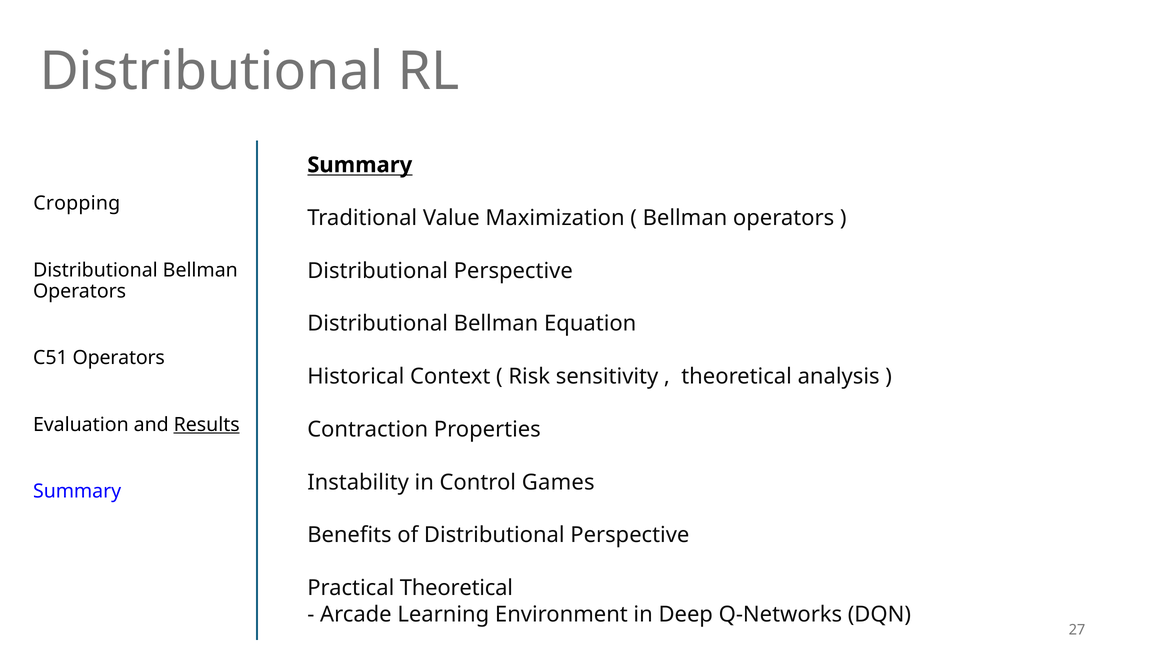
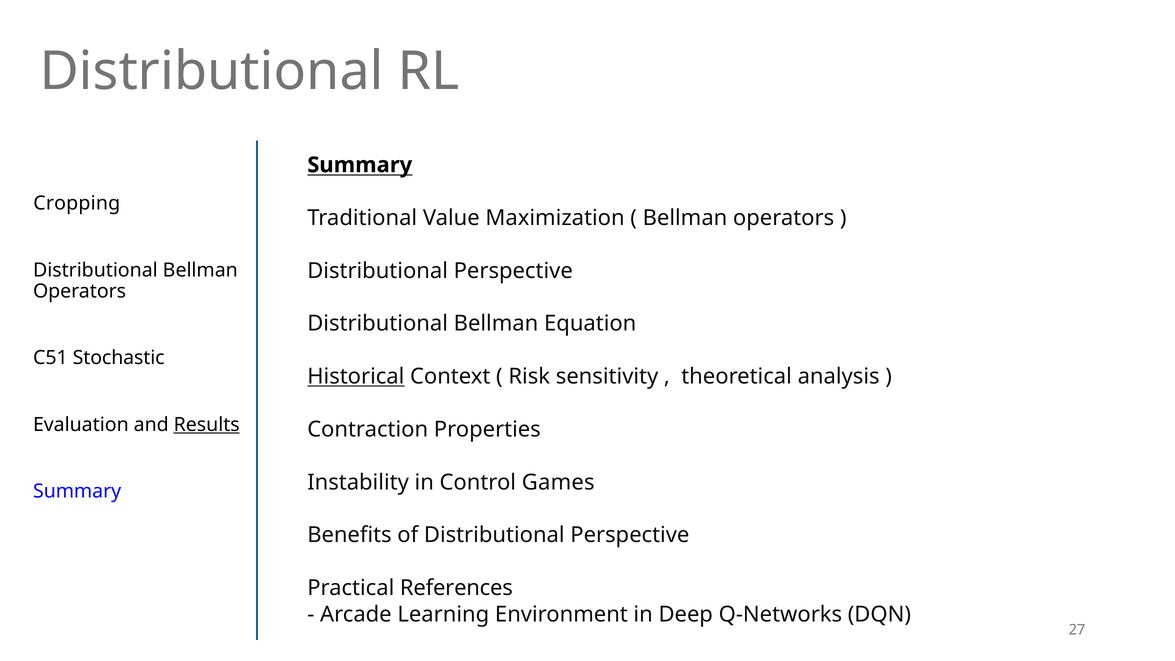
C51 Operators: Operators -> Stochastic
Historical underline: none -> present
Practical Theoretical: Theoretical -> References
